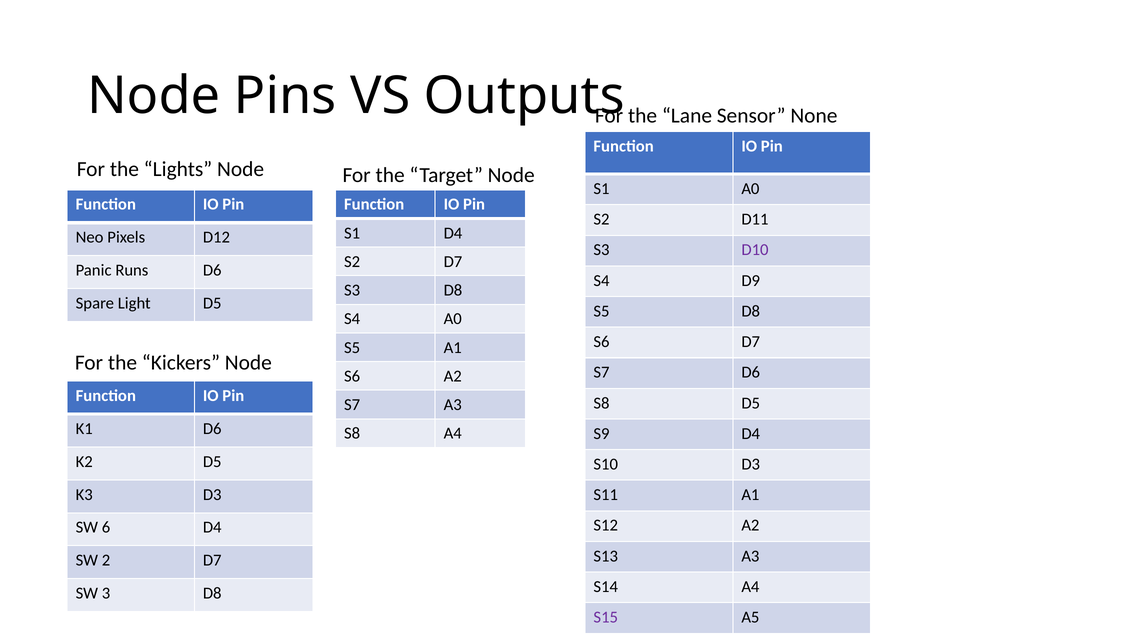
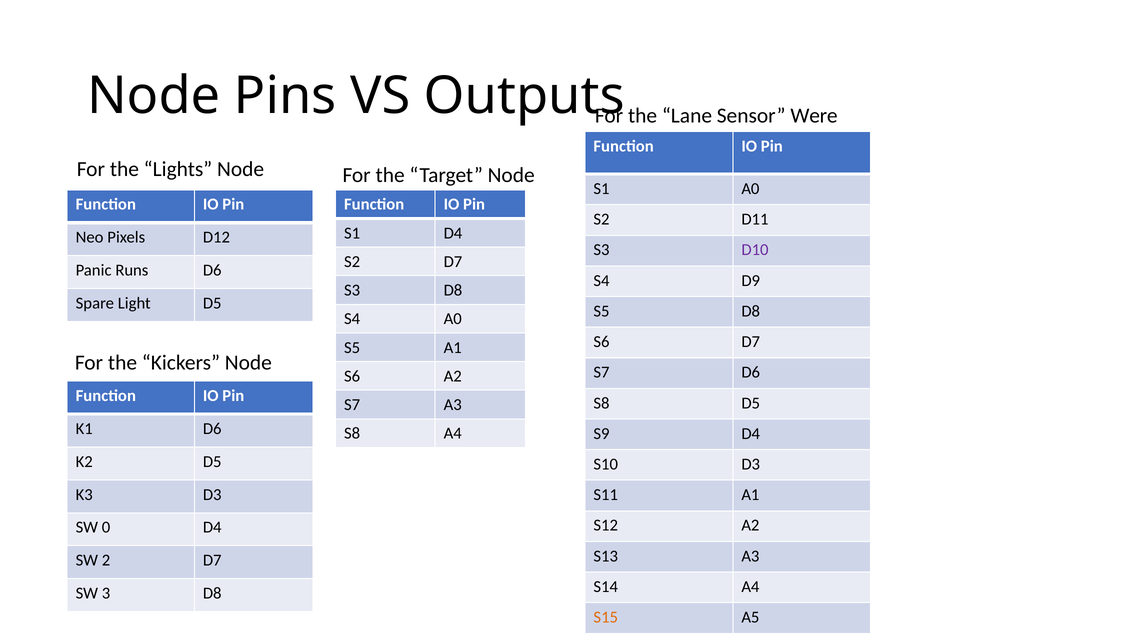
None: None -> Were
6: 6 -> 0
S15 colour: purple -> orange
